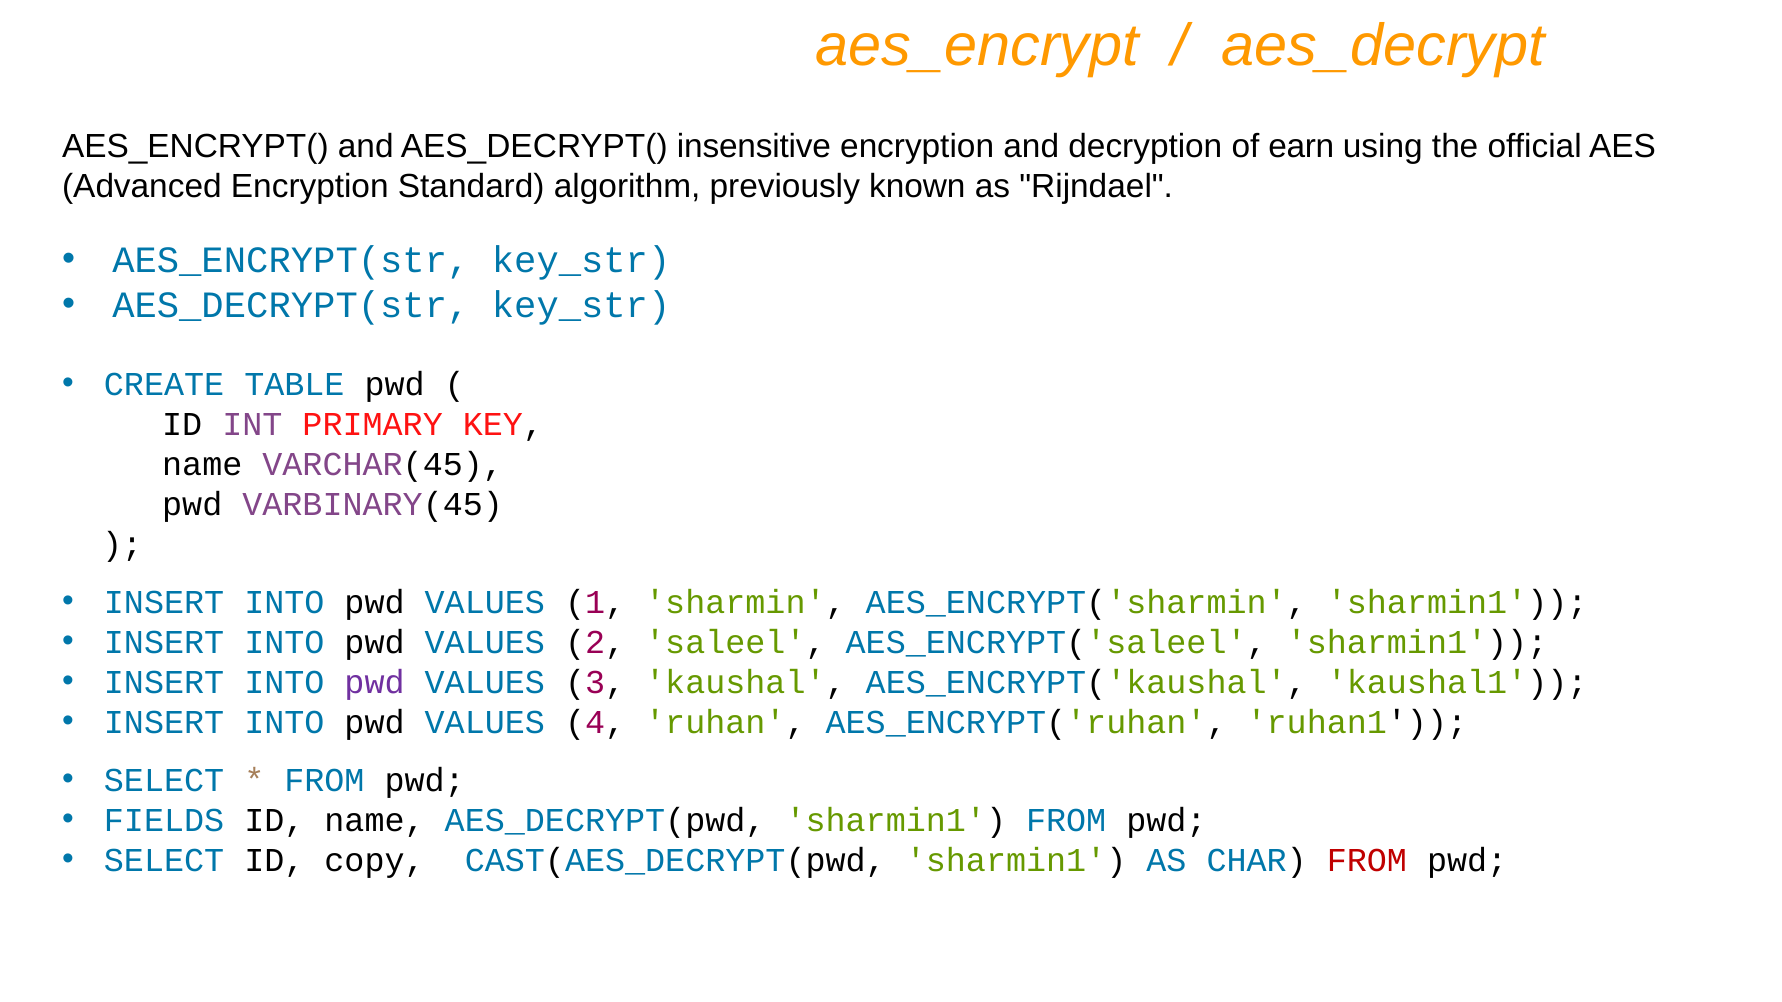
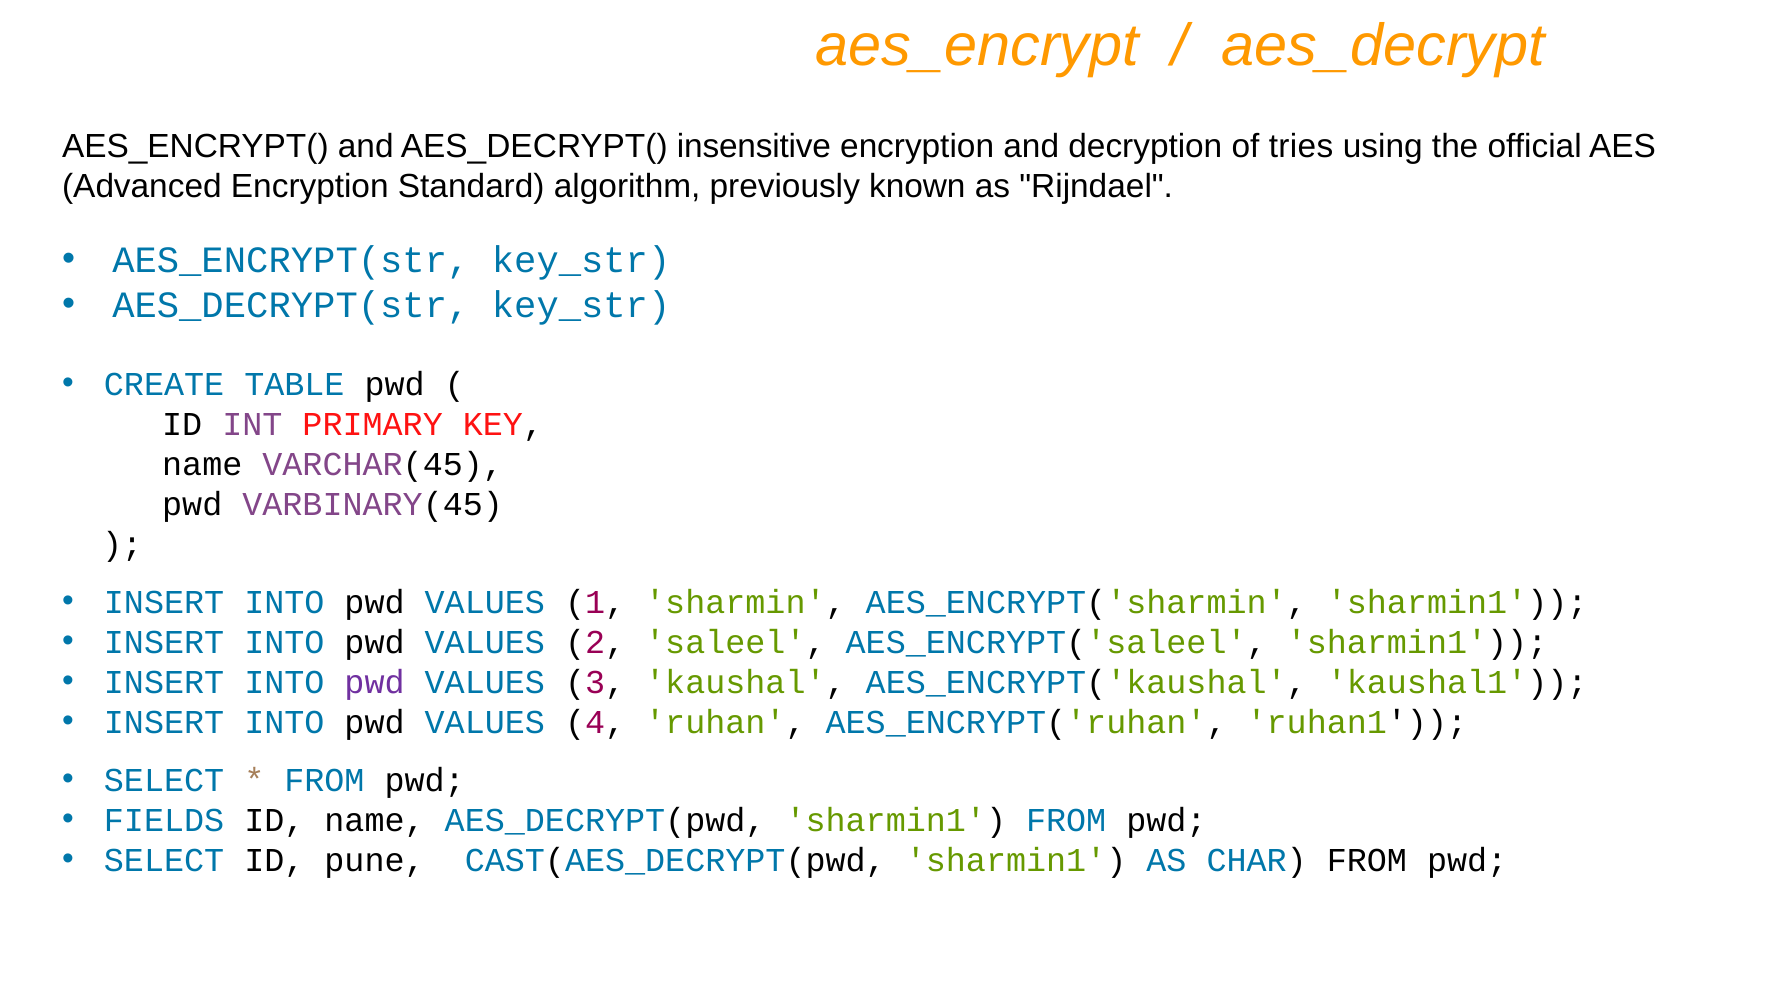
earn: earn -> tries
copy: copy -> pune
FROM at (1367, 861) colour: red -> black
